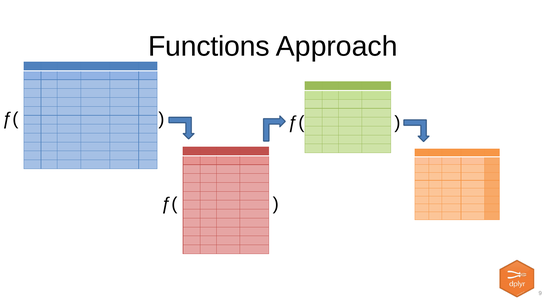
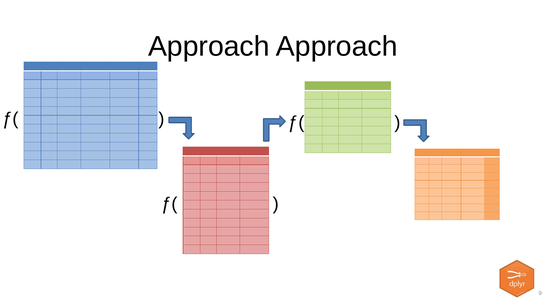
Functions at (209, 47): Functions -> Approach
